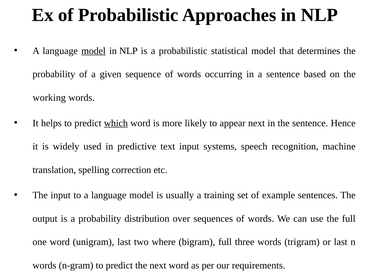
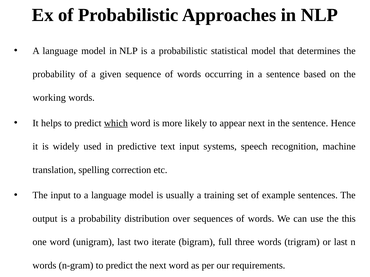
model at (93, 51) underline: present -> none
the full: full -> this
where: where -> iterate
